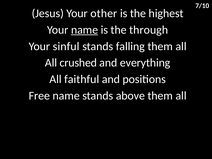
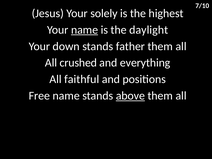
other: other -> solely
through: through -> daylight
sinful: sinful -> down
falling: falling -> father
above underline: none -> present
